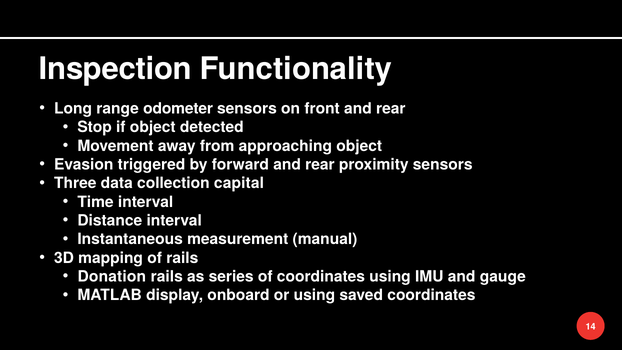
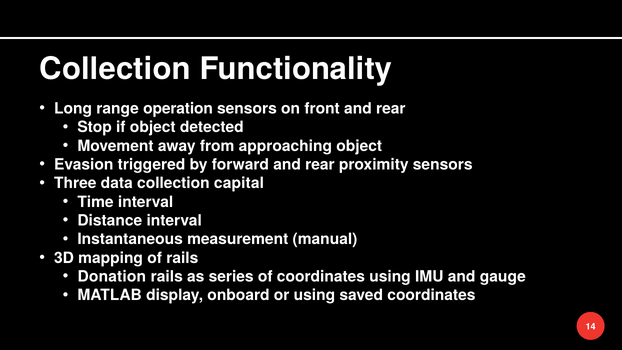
Inspection at (115, 69): Inspection -> Collection
odometer: odometer -> operation
